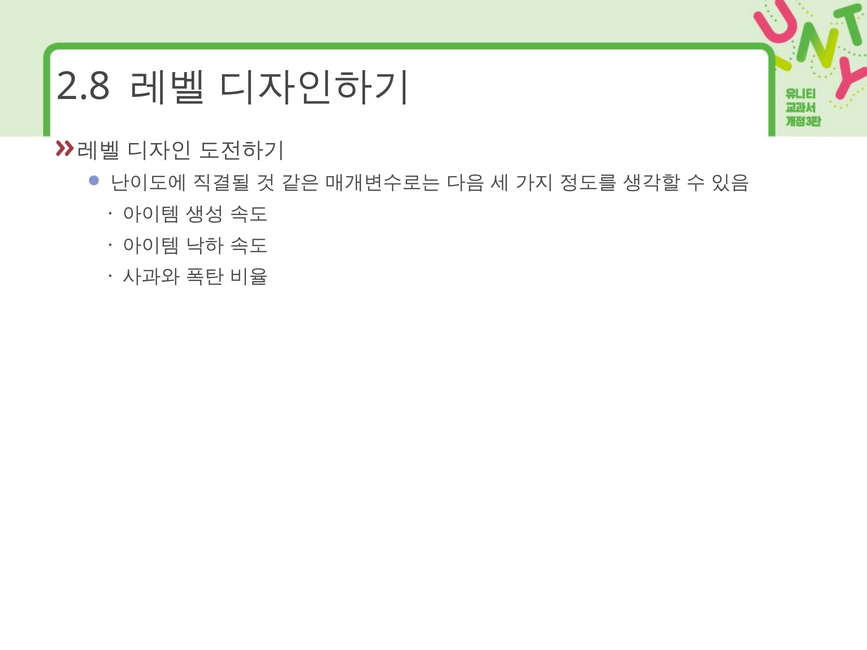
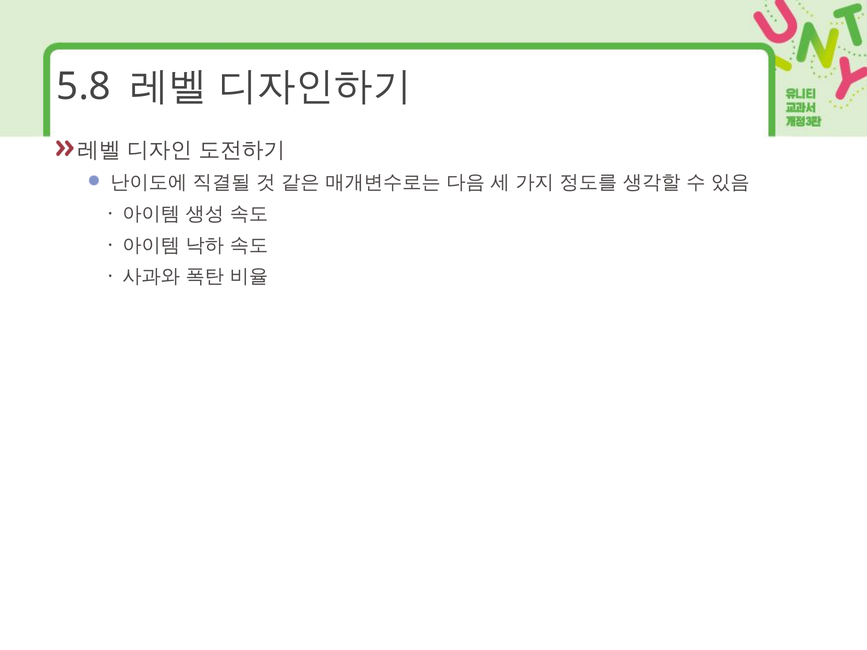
2.8: 2.8 -> 5.8
